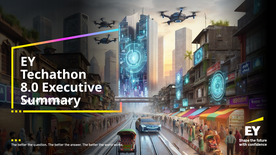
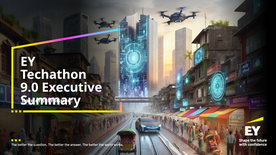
8.0: 8.0 -> 9.0
